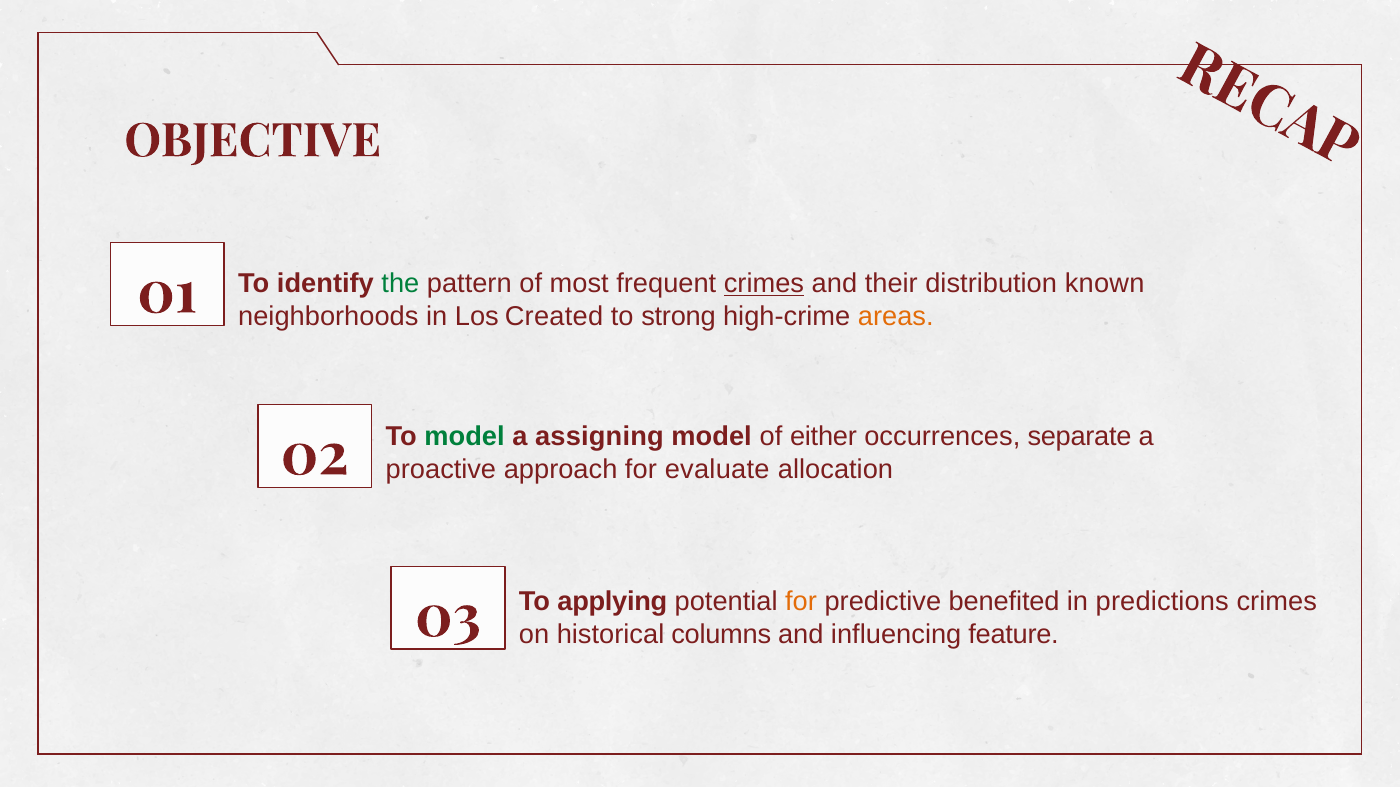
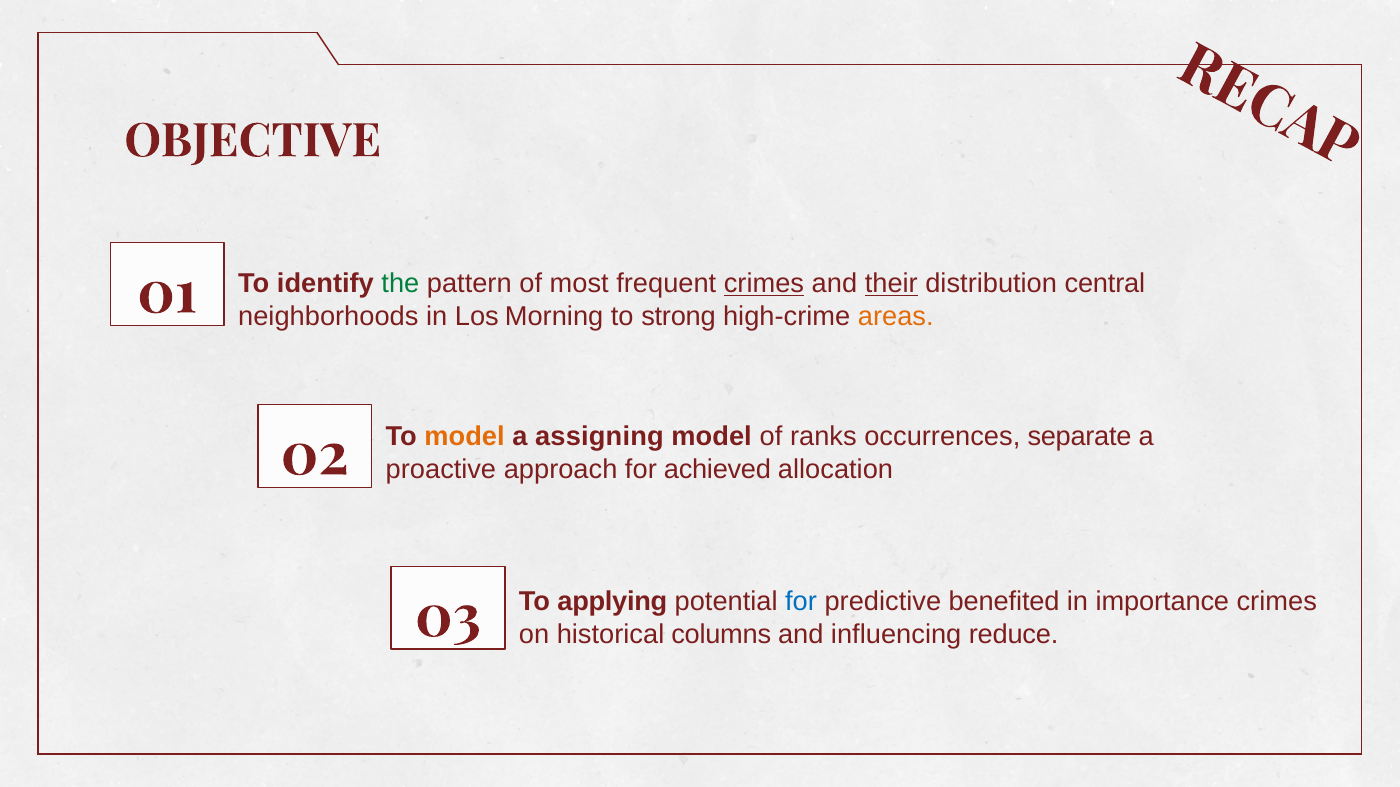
their underline: none -> present
known: known -> central
Created: Created -> Morning
model at (465, 437) colour: green -> orange
either: either -> ranks
evaluate: evaluate -> achieved
for at (801, 602) colour: orange -> blue
predictions: predictions -> importance
feature: feature -> reduce
